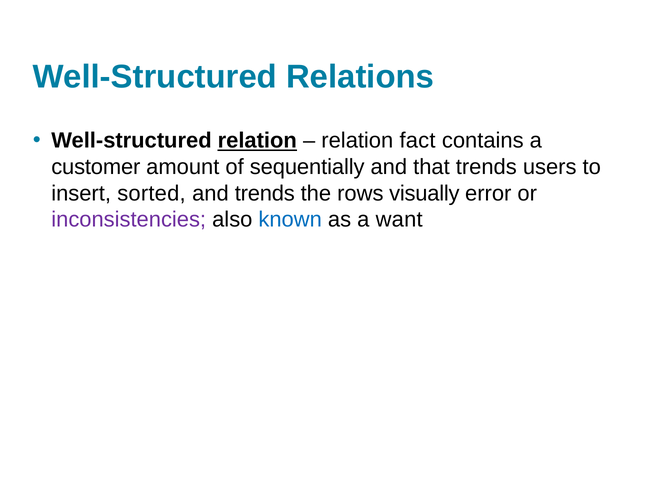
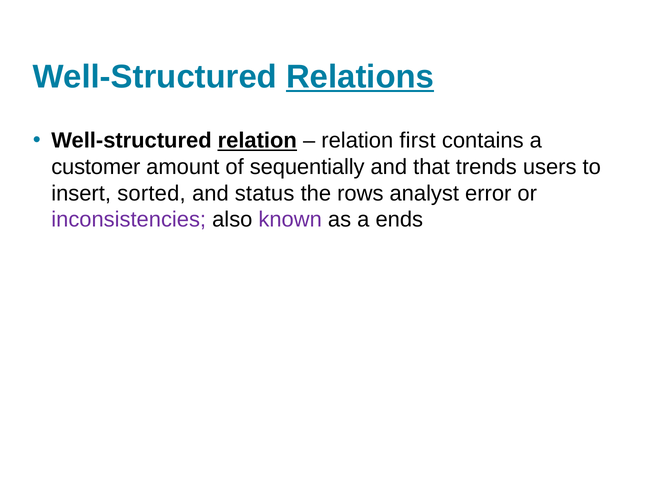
Relations underline: none -> present
fact: fact -> first
and trends: trends -> status
visually: visually -> analyst
known colour: blue -> purple
want: want -> ends
